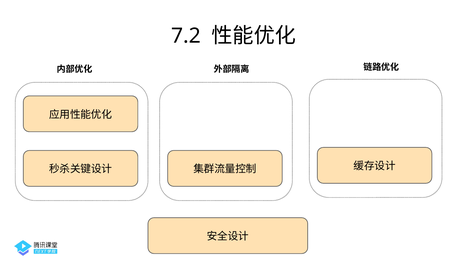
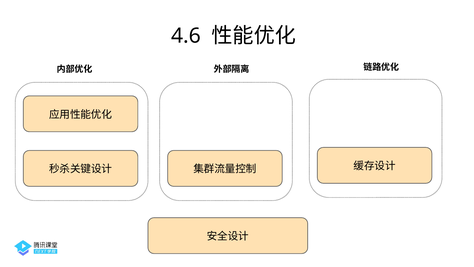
7.2: 7.2 -> 4.6
